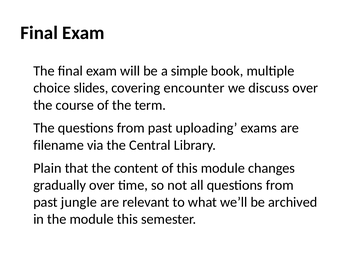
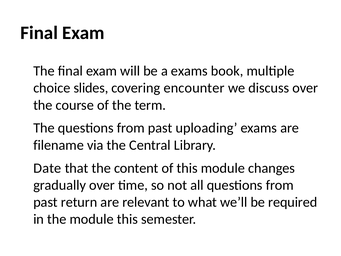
a simple: simple -> exams
Plain: Plain -> Date
jungle: jungle -> return
archived: archived -> required
